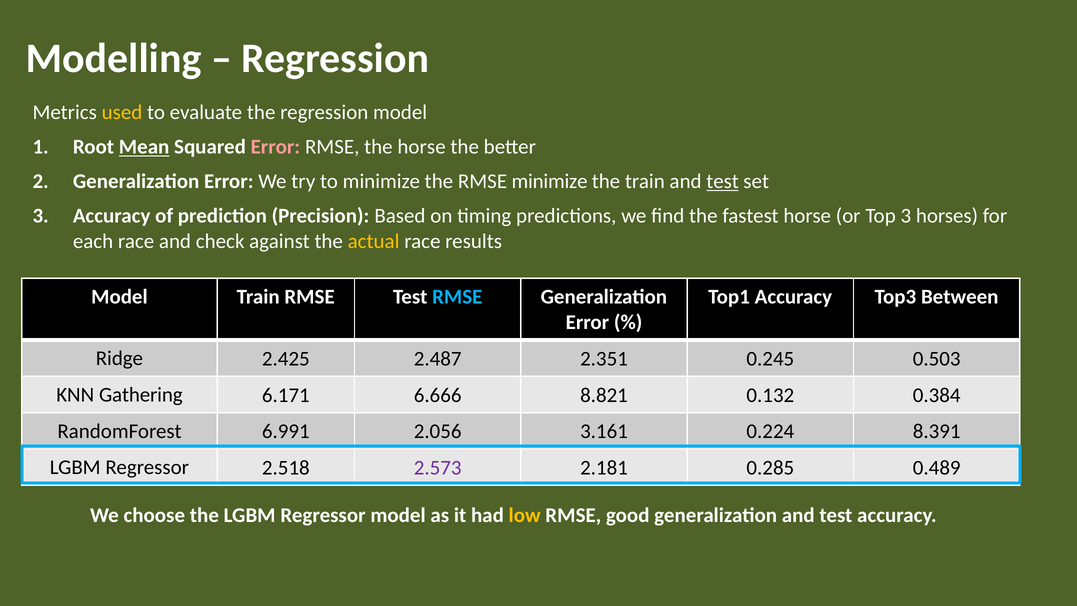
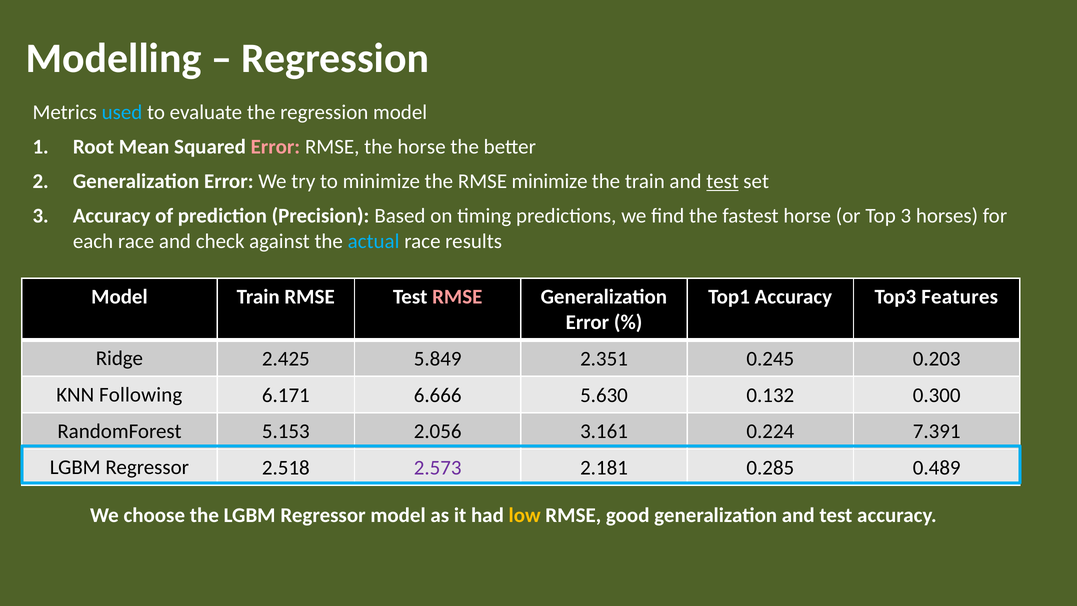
used colour: yellow -> light blue
Mean underline: present -> none
actual colour: yellow -> light blue
RMSE at (457, 297) colour: light blue -> pink
Between: Between -> Features
2.487: 2.487 -> 5.849
0.503: 0.503 -> 0.203
Gathering: Gathering -> Following
8.821: 8.821 -> 5.630
0.384: 0.384 -> 0.300
6.991: 6.991 -> 5.153
8.391: 8.391 -> 7.391
